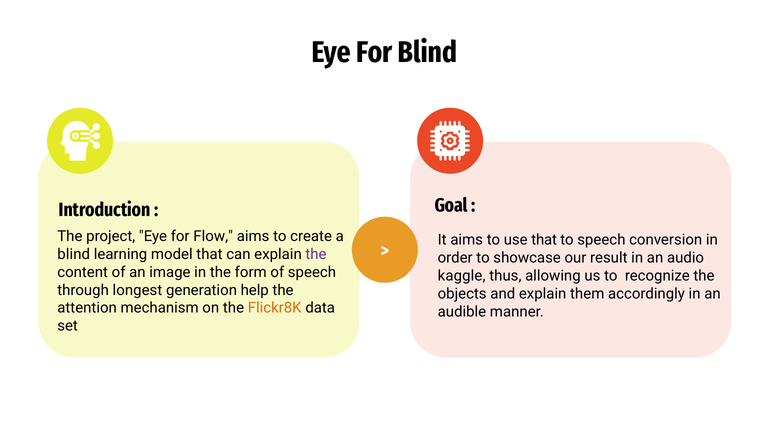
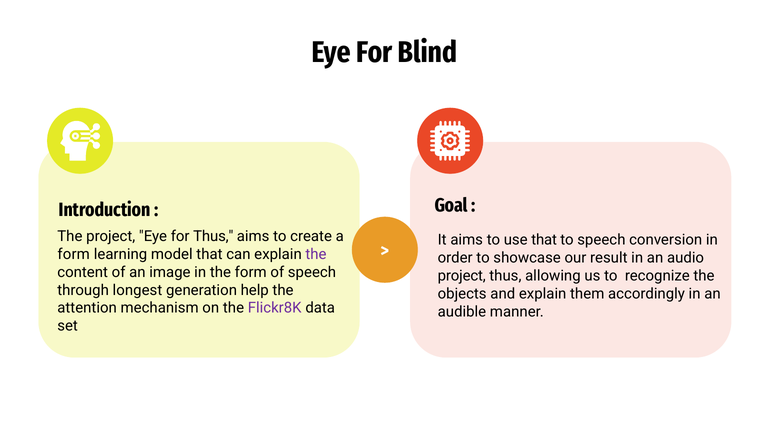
for Flow: Flow -> Thus
blind at (74, 254): blind -> form
kaggle at (462, 276): kaggle -> project
Flickr8K colour: orange -> purple
